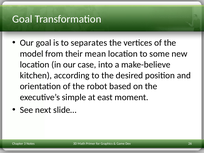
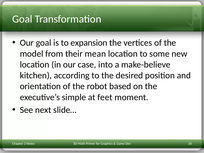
separates: separates -> expansion
east: east -> feet
